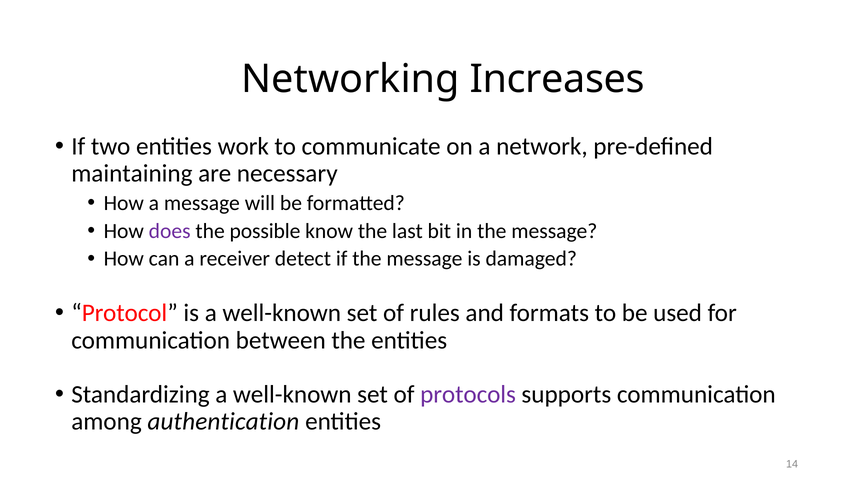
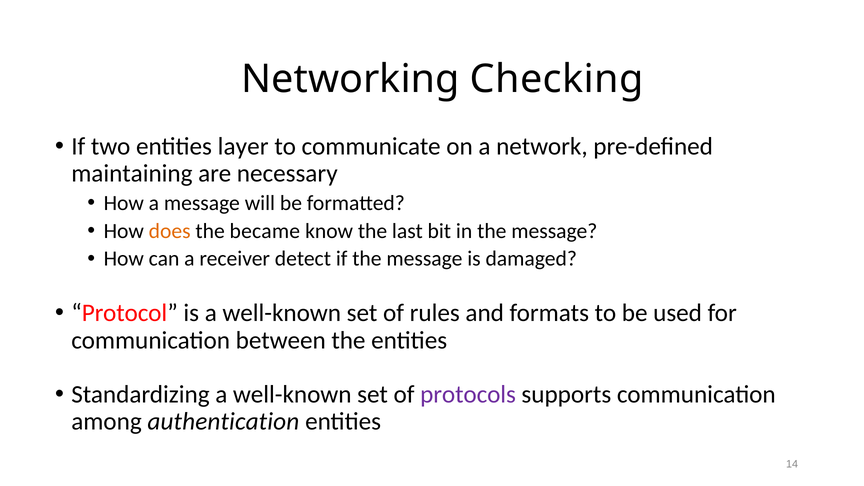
Increases: Increases -> Checking
work: work -> layer
does colour: purple -> orange
possible: possible -> became
